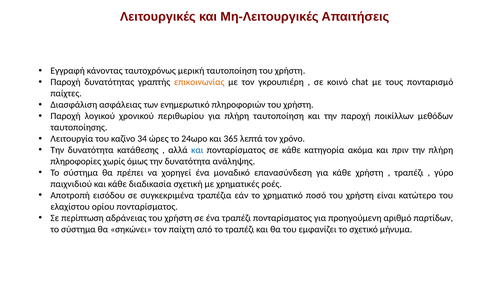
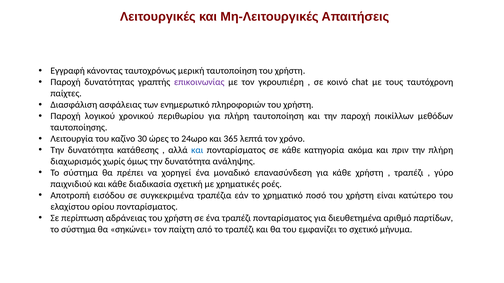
επικοινωνίας colour: orange -> purple
πονταρισμό: πονταρισμό -> ταυτόχρονη
34: 34 -> 30
πληροφορίες: πληροφορίες -> διαχωρισμός
προηγούμενη: προηγούμενη -> διευθετημένα
